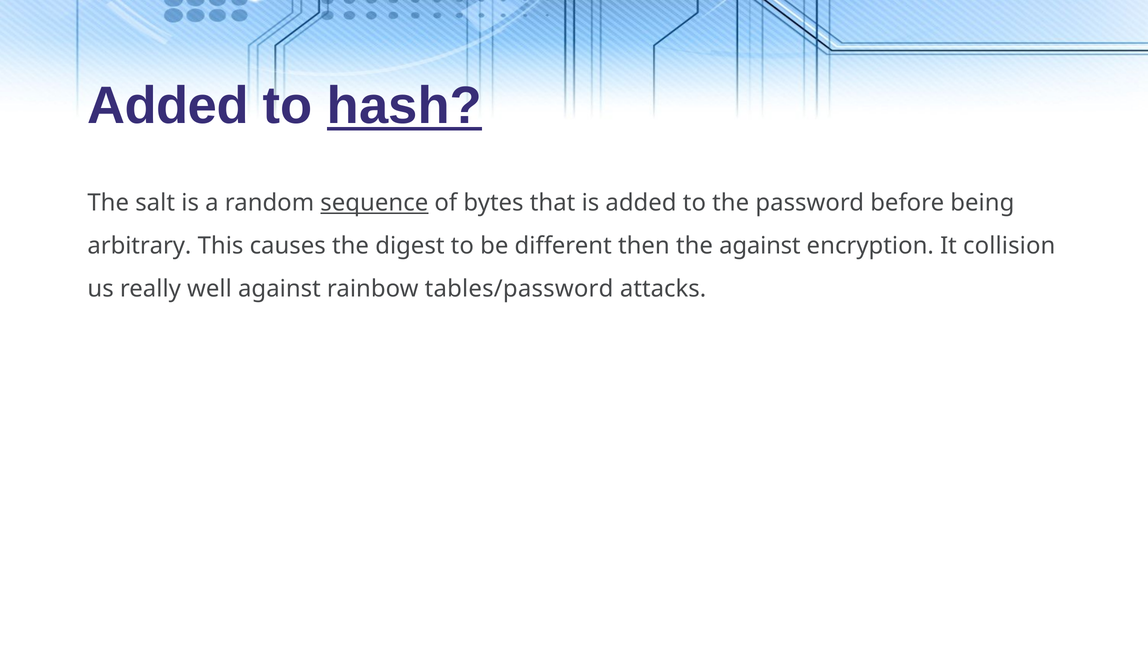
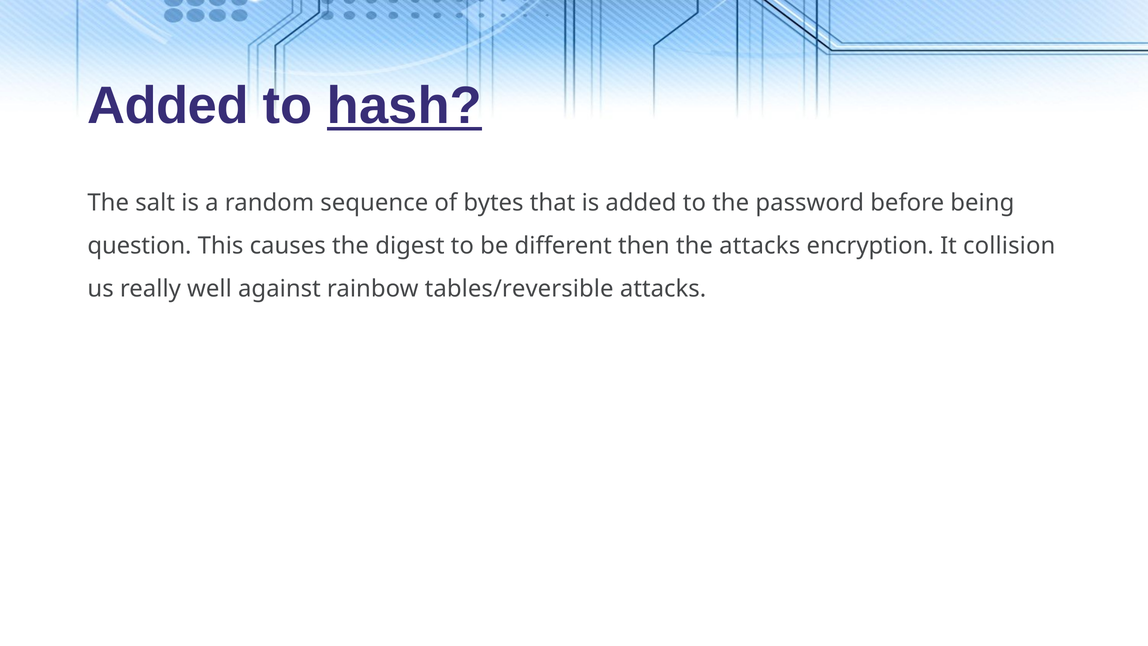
sequence underline: present -> none
arbitrary: arbitrary -> question
the against: against -> attacks
tables/password: tables/password -> tables/reversible
